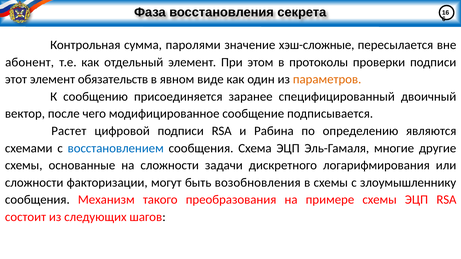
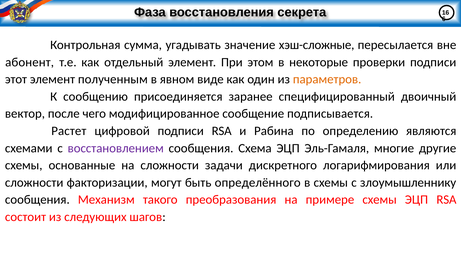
паролями: паролями -> угадывать
протоколы: протоколы -> некоторые
обязательств: обязательств -> полученным
восстановлением colour: blue -> purple
возобновления: возобновления -> определённого
